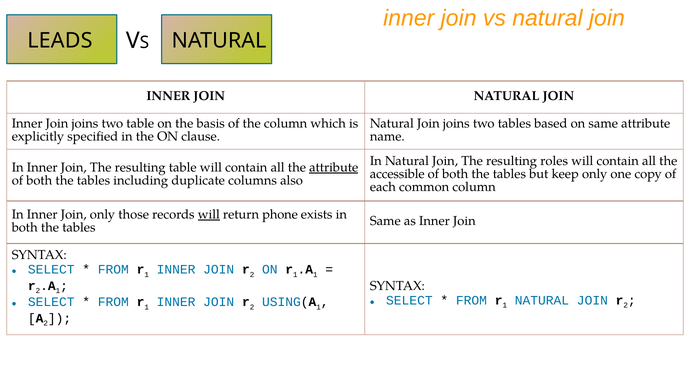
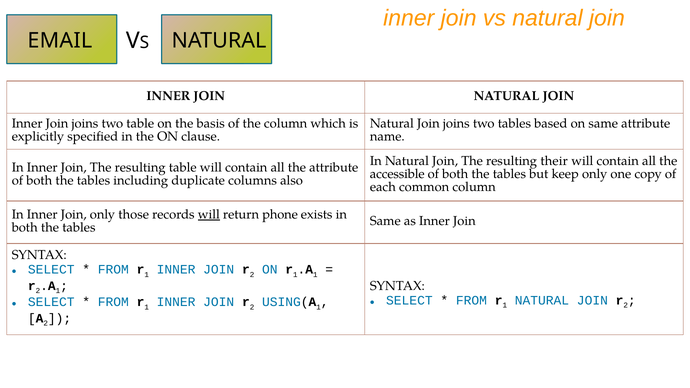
LEADS: LEADS -> EMAIL
roles: roles -> their
attribute at (334, 167) underline: present -> none
